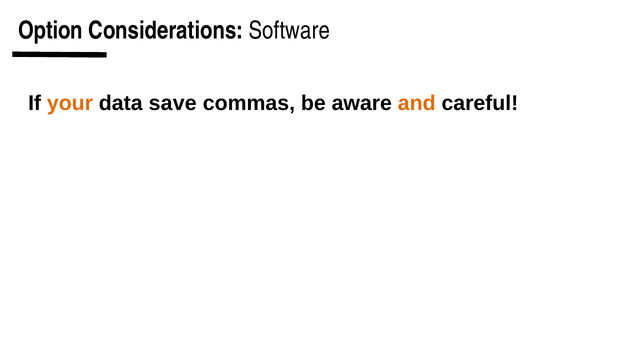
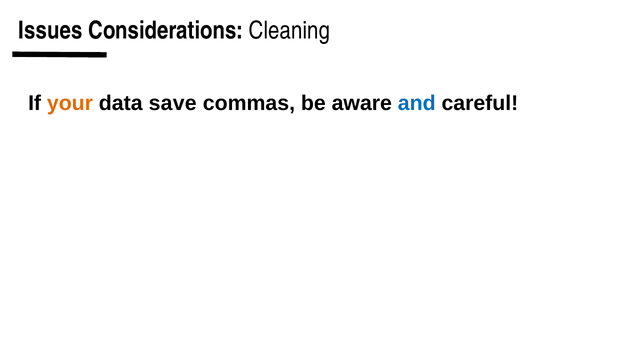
Option: Option -> Issues
Software: Software -> Cleaning
and colour: orange -> blue
